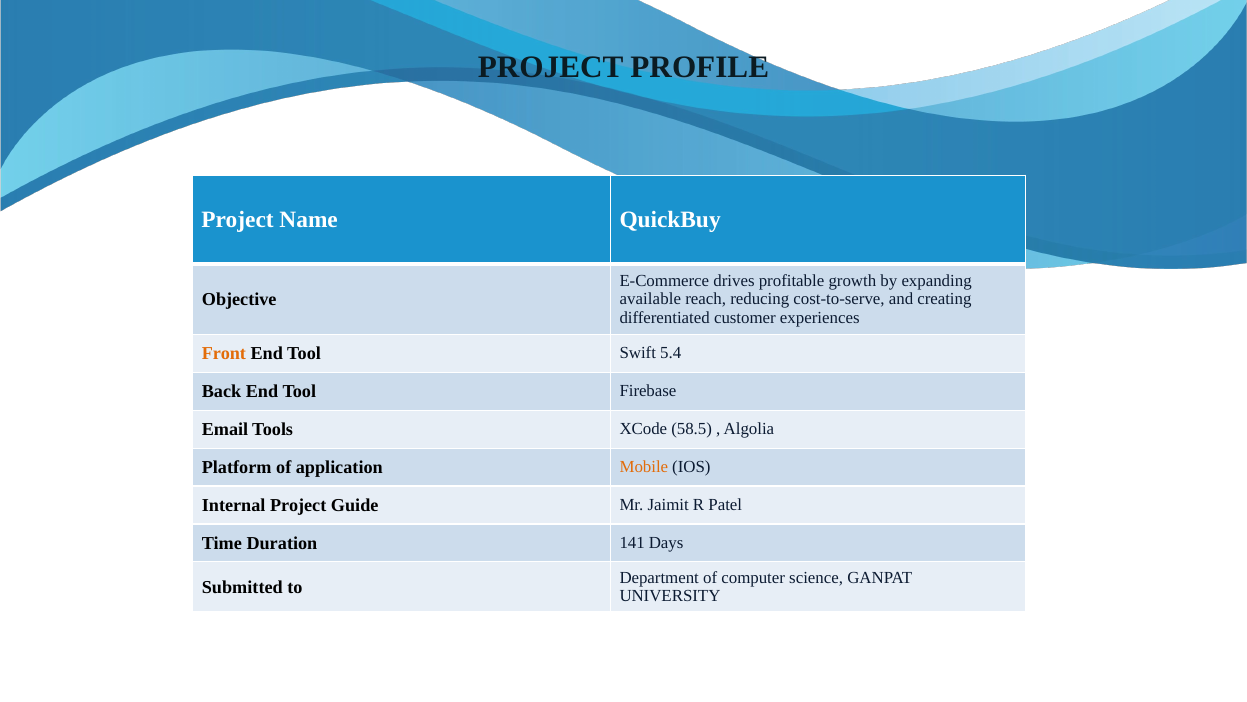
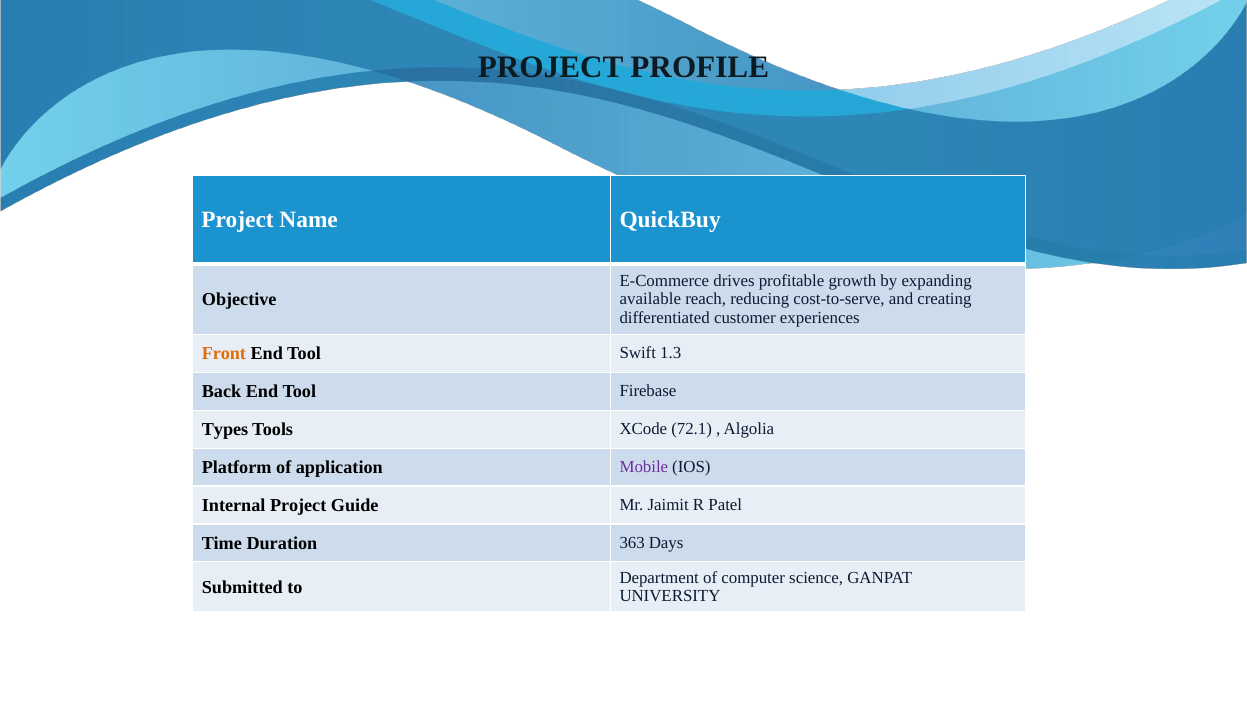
5.4: 5.4 -> 1.3
Email: Email -> Types
58.5: 58.5 -> 72.1
Mobile colour: orange -> purple
141: 141 -> 363
